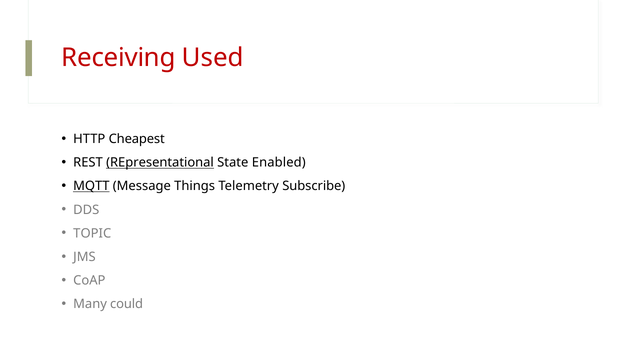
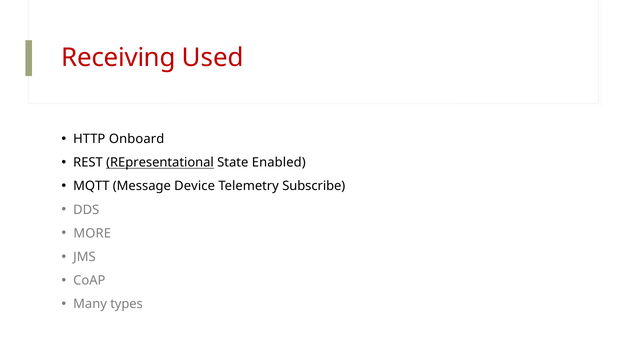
Cheapest: Cheapest -> Onboard
MQTT underline: present -> none
Things: Things -> Device
TOPIC: TOPIC -> MORE
could: could -> types
